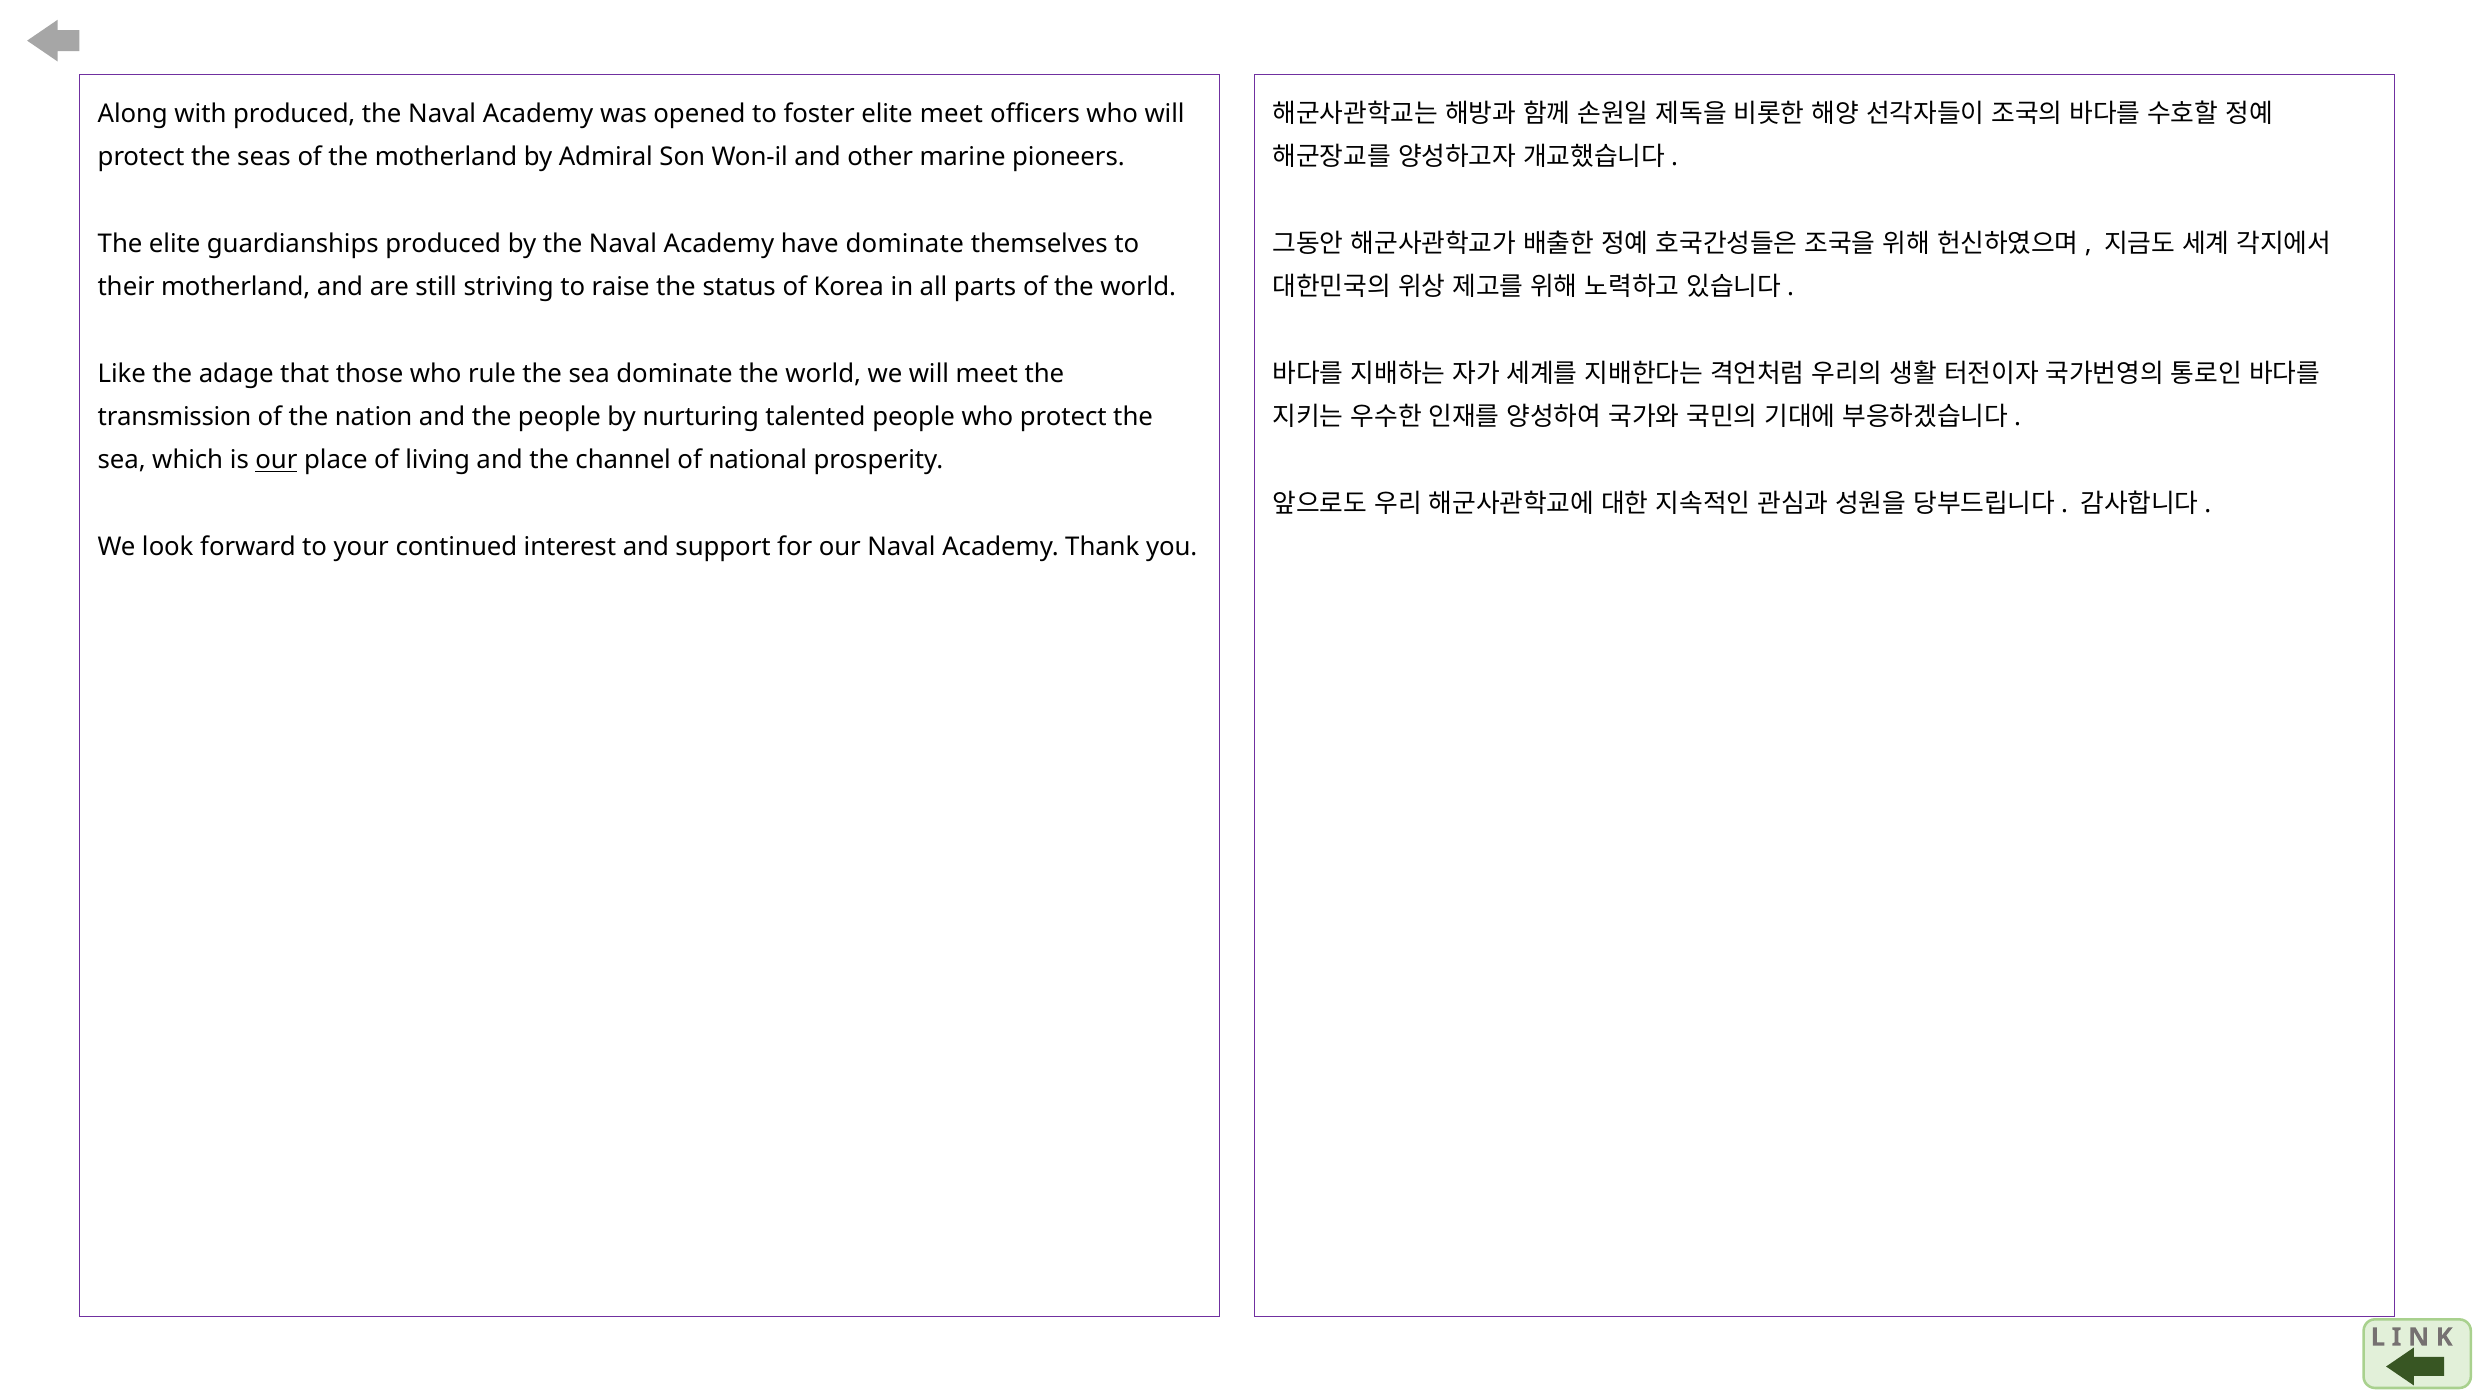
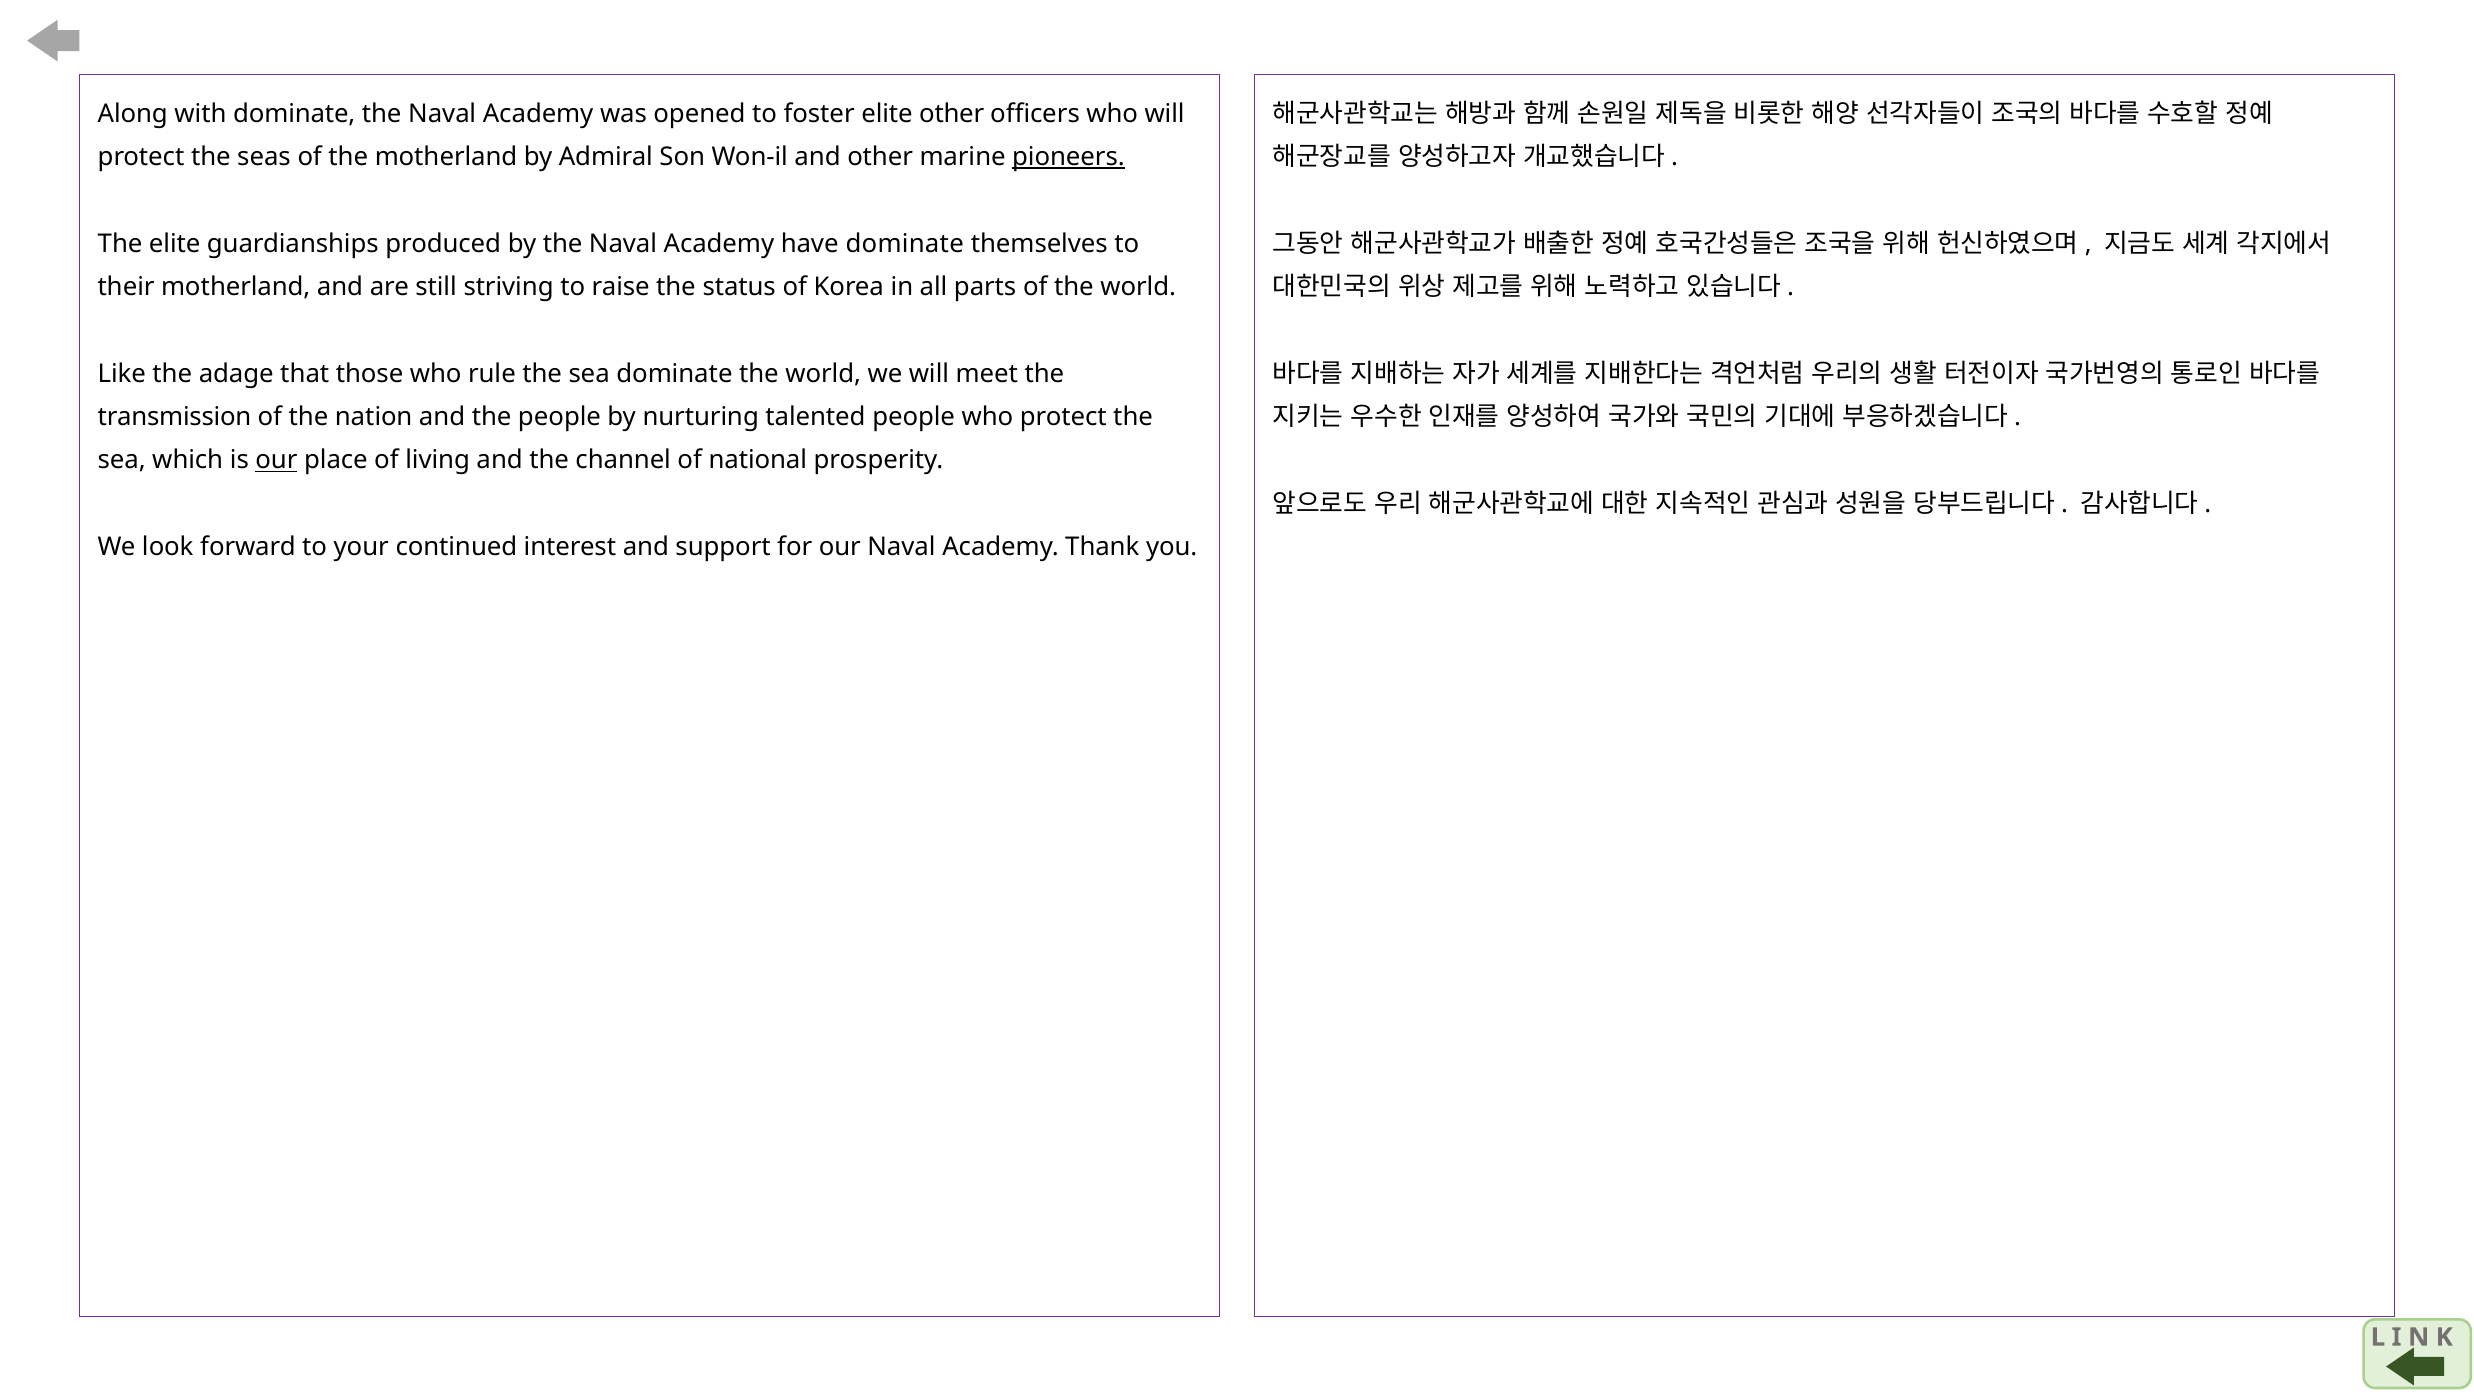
with produced: produced -> dominate
elite meet: meet -> other
pioneers underline: none -> present
